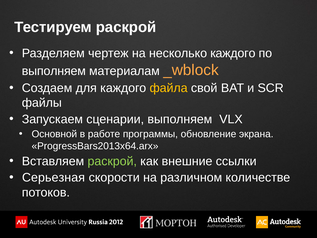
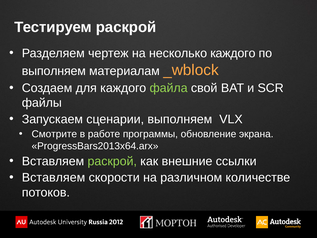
файла colour: yellow -> light green
Основной: Основной -> Смотрите
Серьезная at (53, 177): Серьезная -> Вставляем
